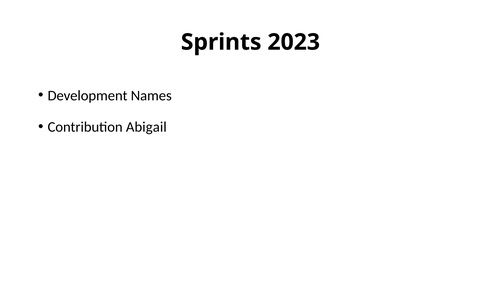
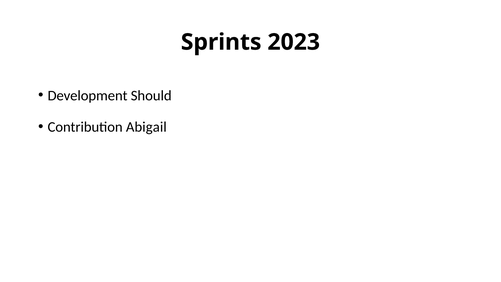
Names: Names -> Should
